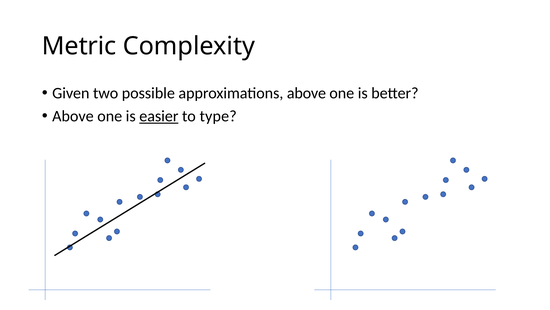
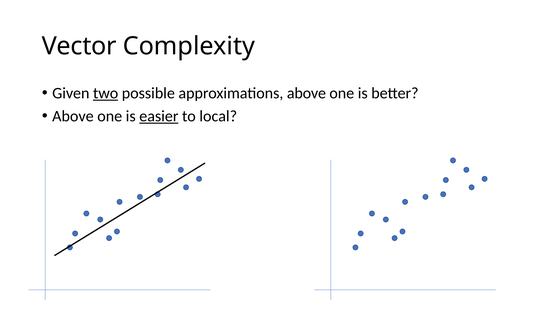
Metric: Metric -> Vector
two underline: none -> present
type: type -> local
